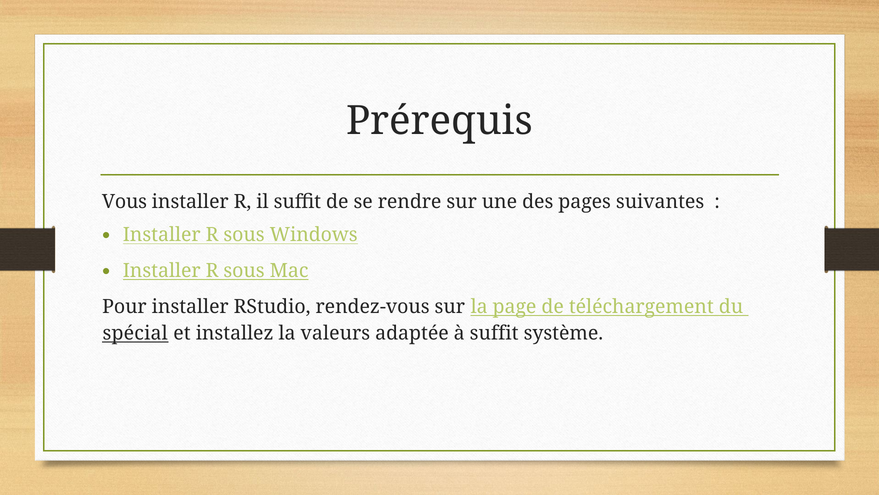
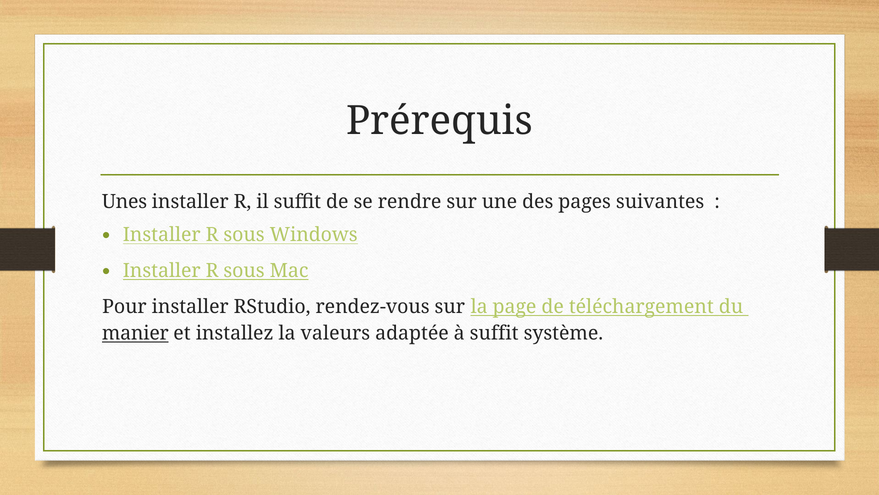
Vous: Vous -> Unes
spécial: spécial -> manier
